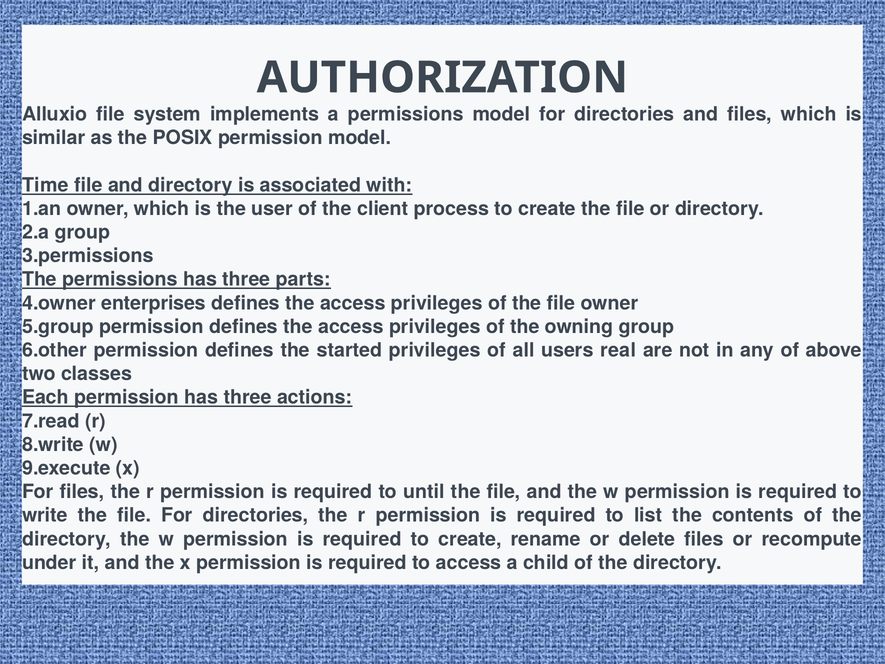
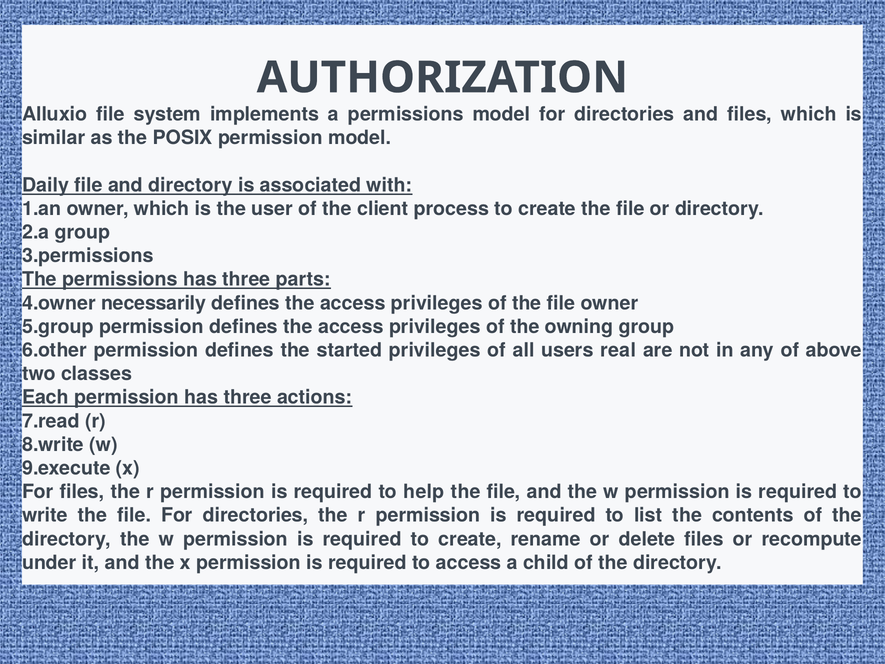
Time: Time -> Daily
enterprises: enterprises -> necessarily
until: until -> help
